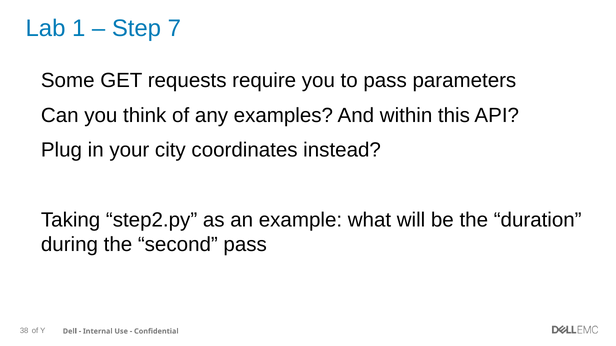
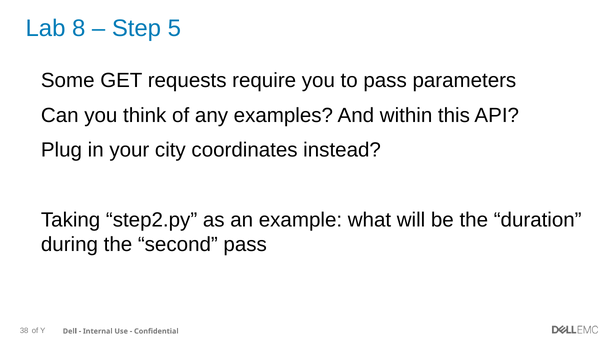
1: 1 -> 8
7: 7 -> 5
